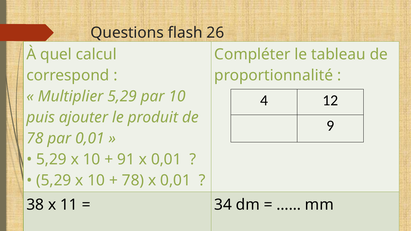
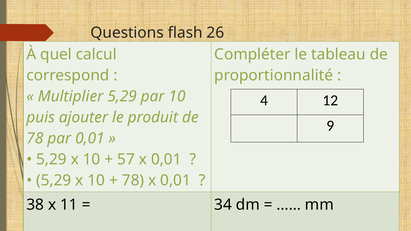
91: 91 -> 57
